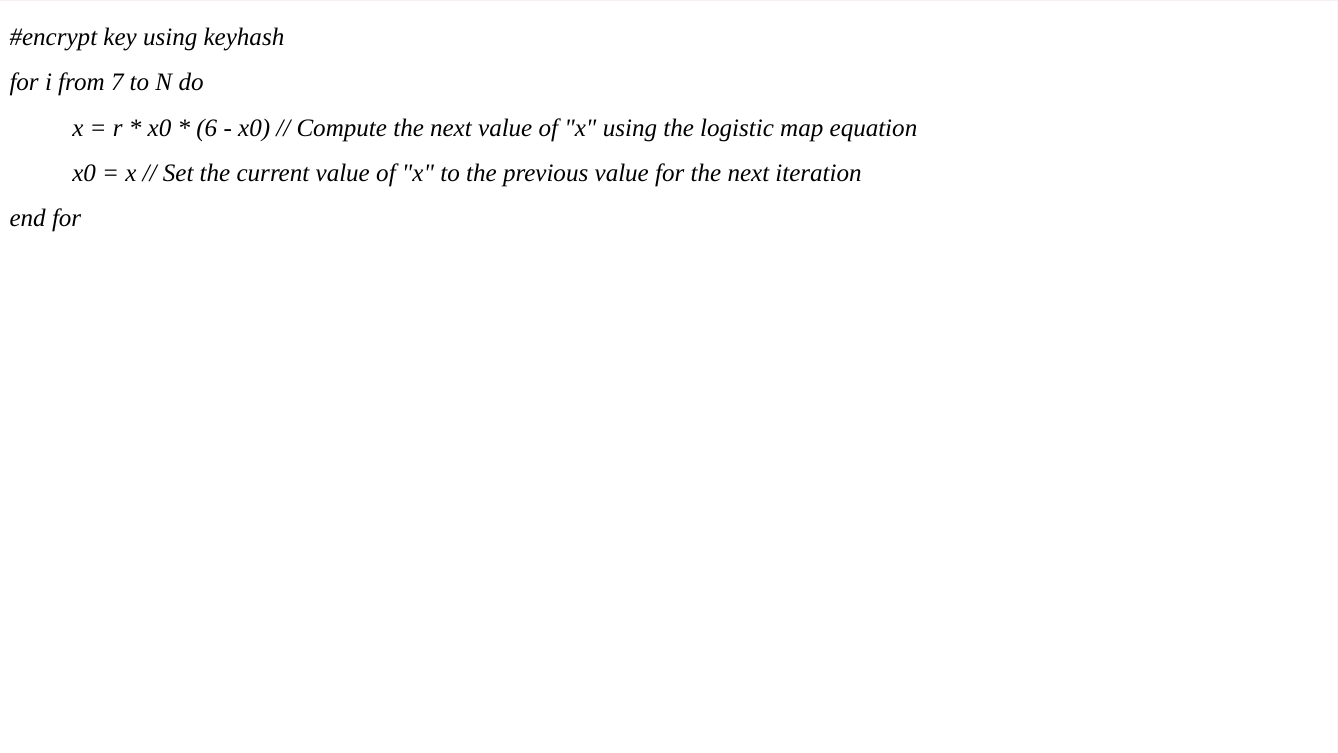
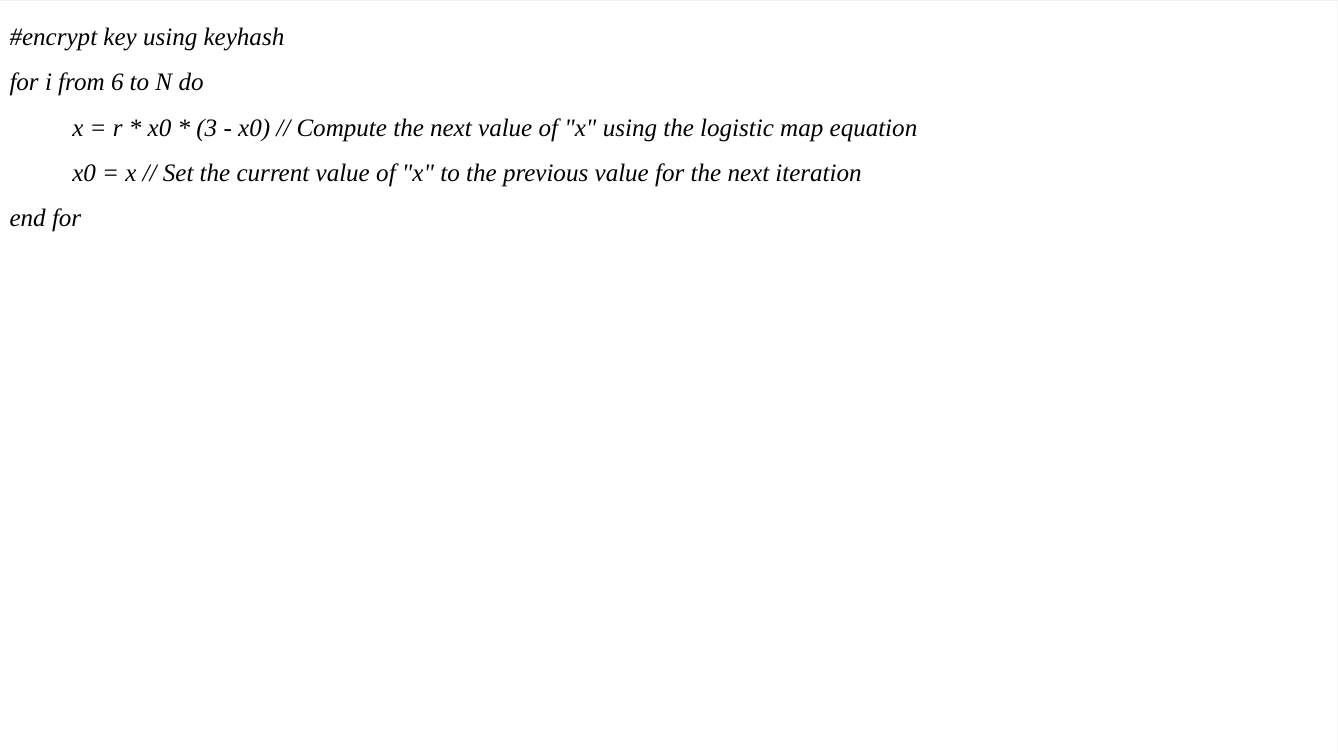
7: 7 -> 6
6: 6 -> 3
